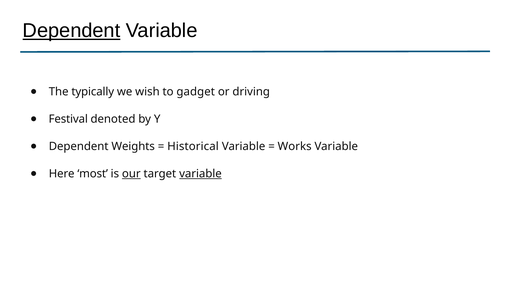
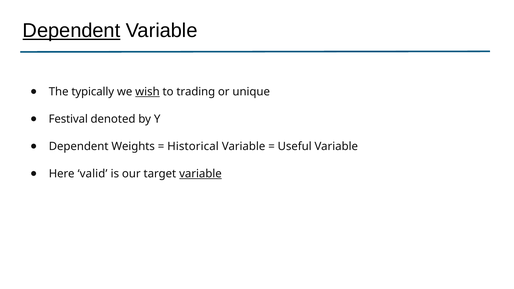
wish underline: none -> present
gadget: gadget -> trading
driving: driving -> unique
Works: Works -> Useful
most: most -> valid
our underline: present -> none
